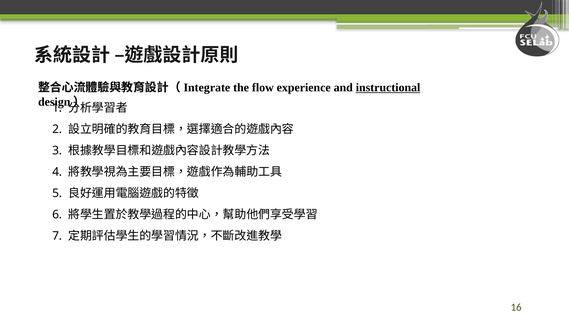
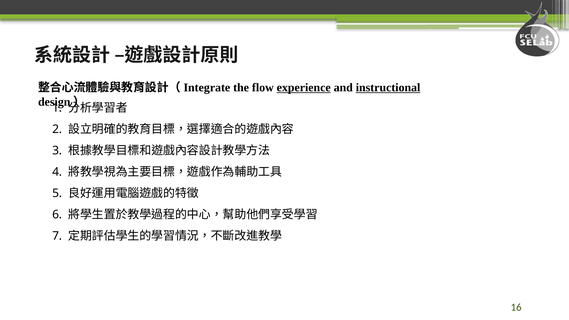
experience underline: none -> present
